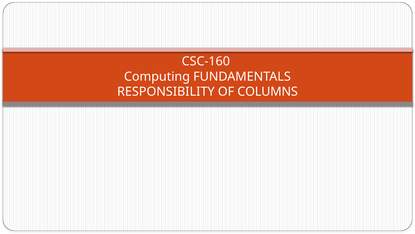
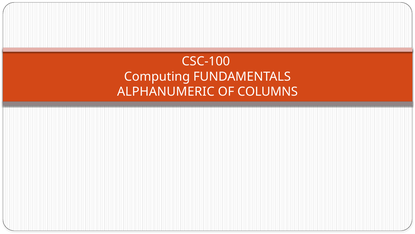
CSC-160: CSC-160 -> CSC-100
RESPONSIBILITY: RESPONSIBILITY -> ALPHANUMERIC
